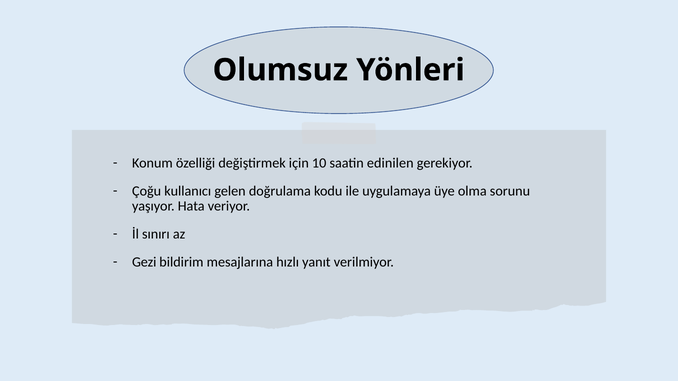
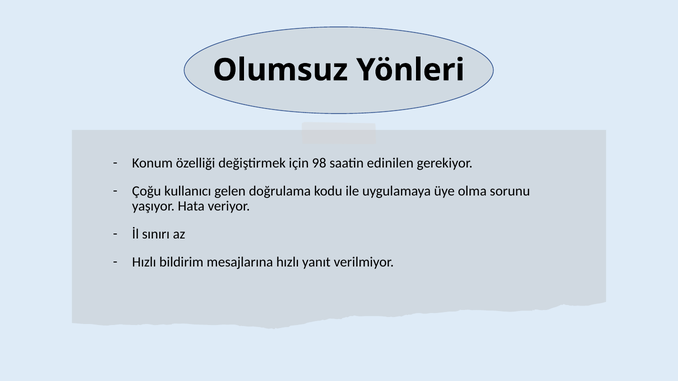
10: 10 -> 98
Gezi at (144, 262): Gezi -> Hızlı
